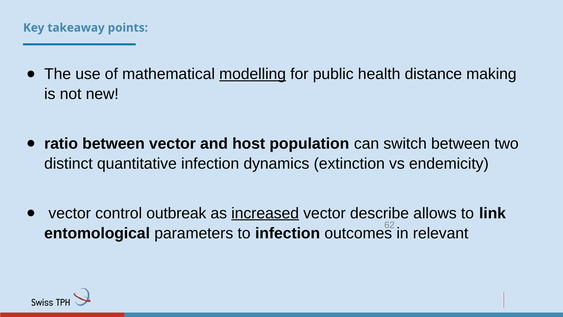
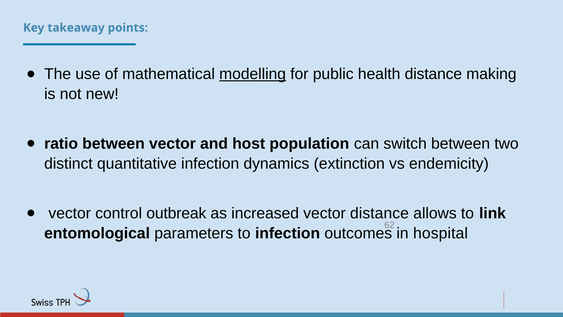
increased underline: present -> none
vector describe: describe -> distance
relevant: relevant -> hospital
